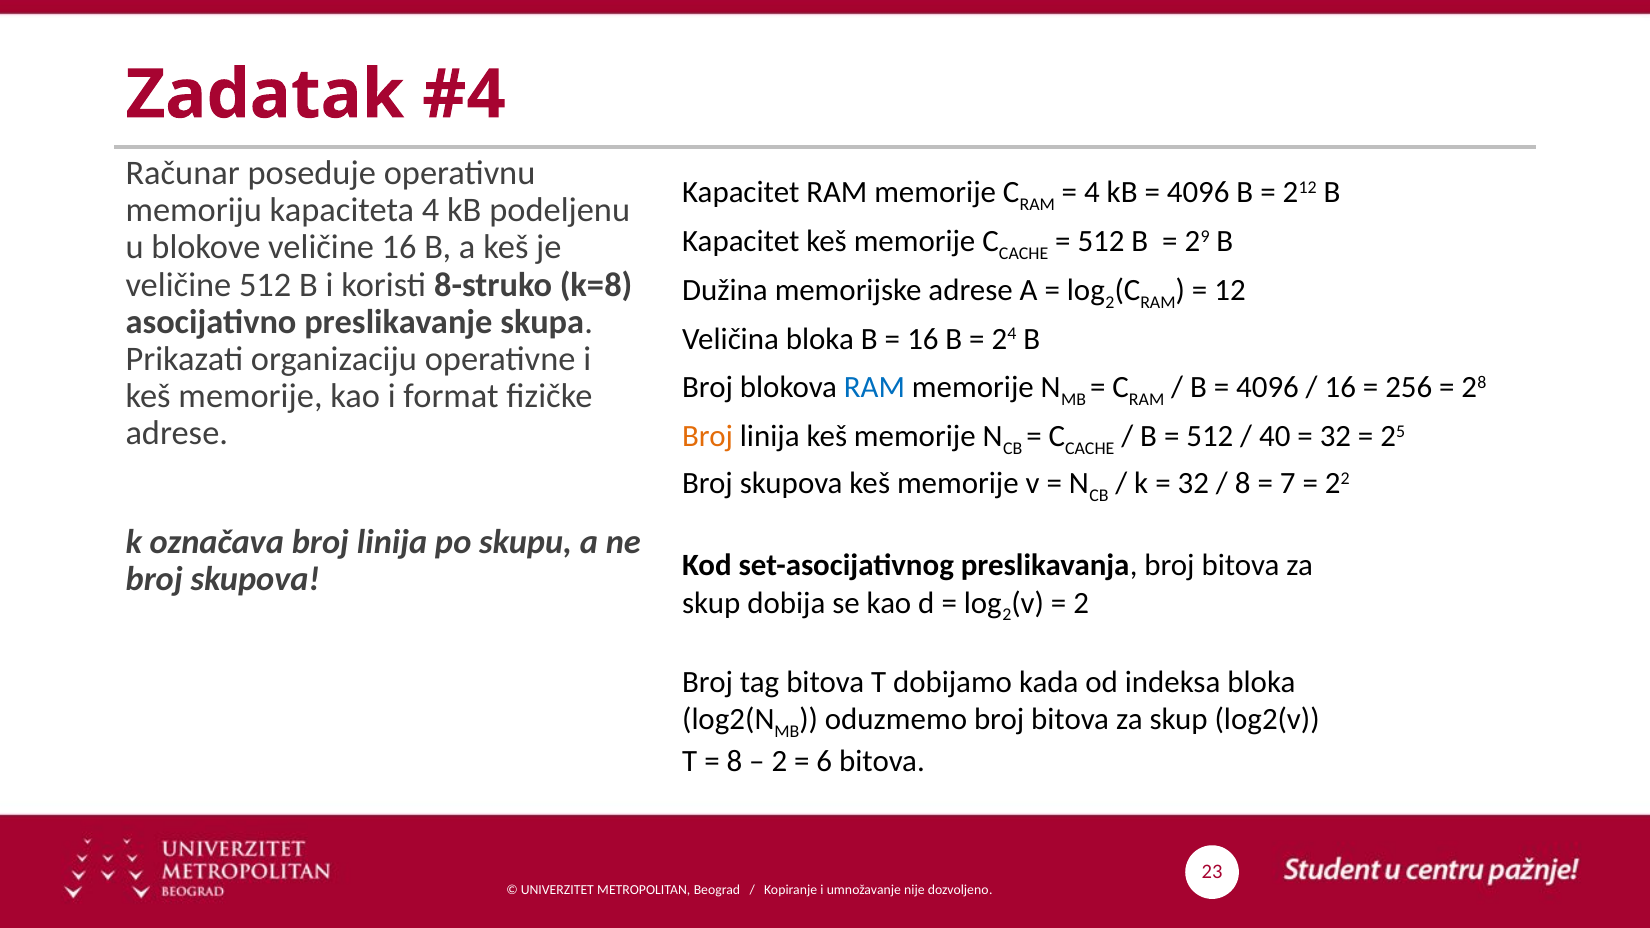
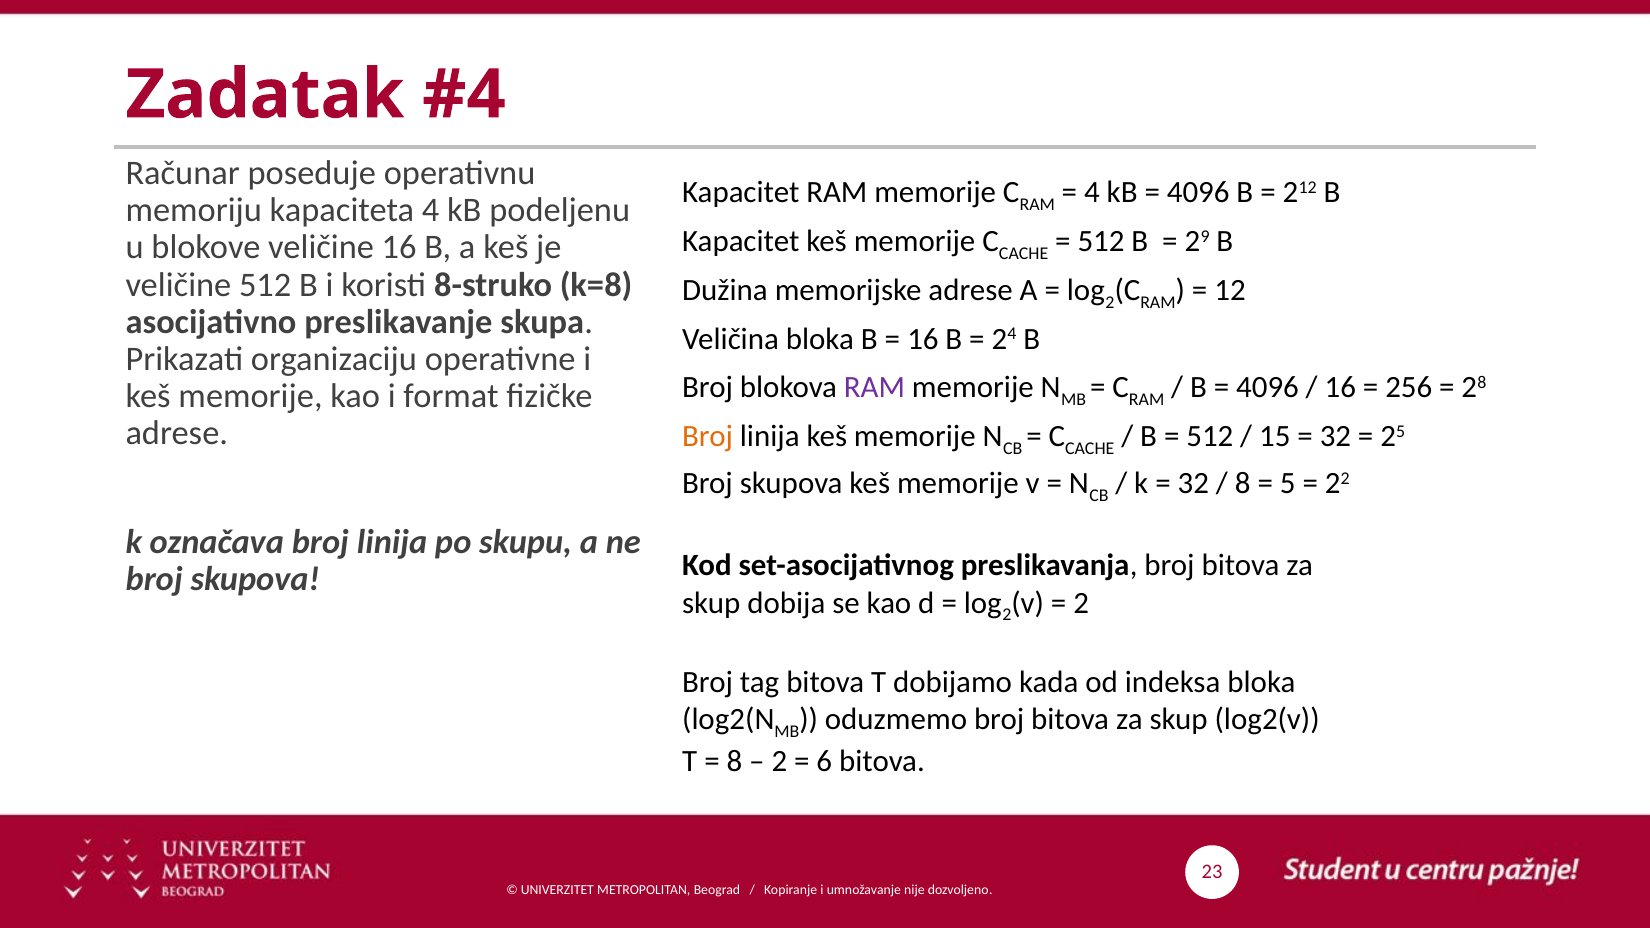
RAM at (875, 388) colour: blue -> purple
40: 40 -> 15
7: 7 -> 5
